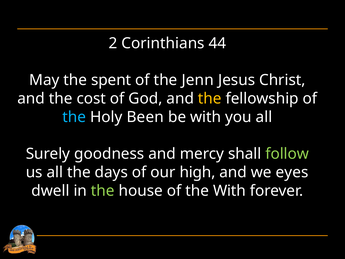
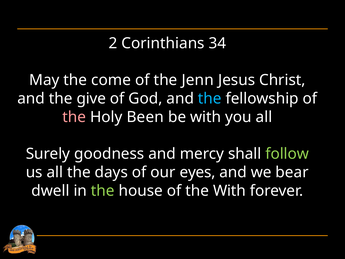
44: 44 -> 34
spent: spent -> come
cost: cost -> give
the at (210, 98) colour: yellow -> light blue
the at (74, 117) colour: light blue -> pink
high: high -> eyes
eyes: eyes -> bear
